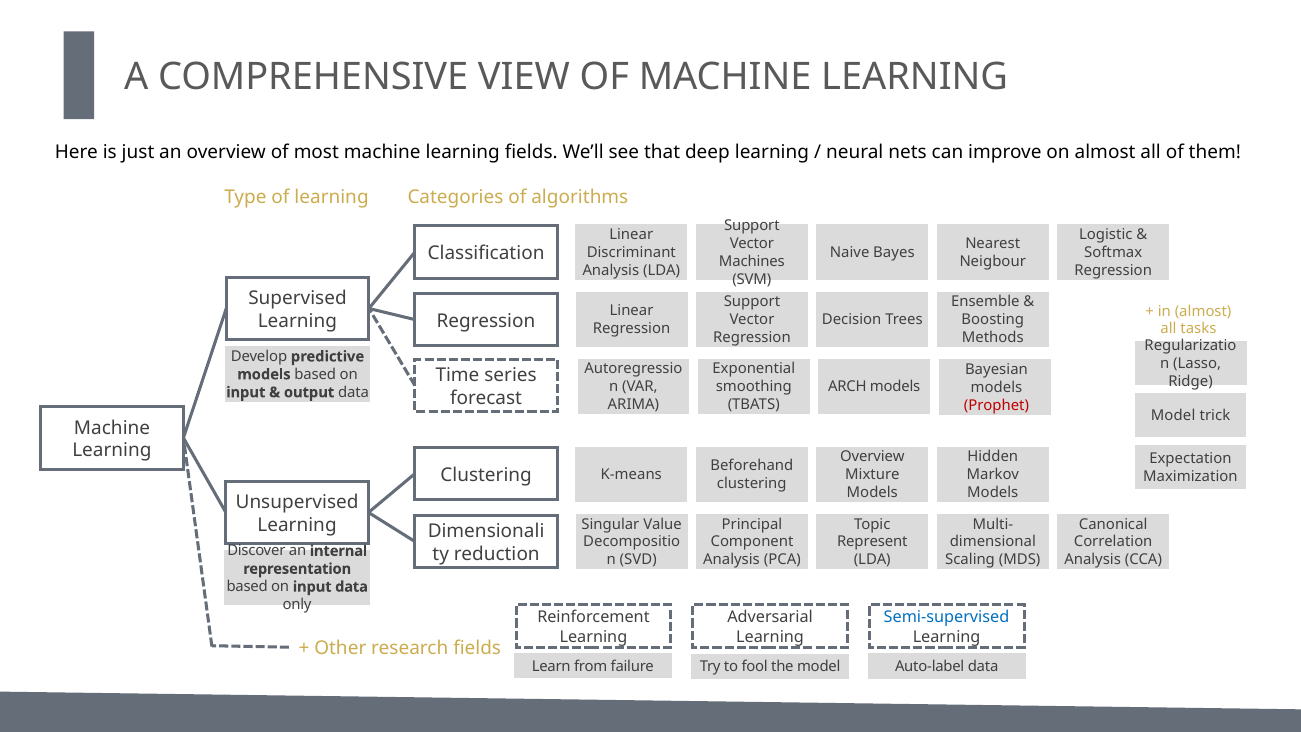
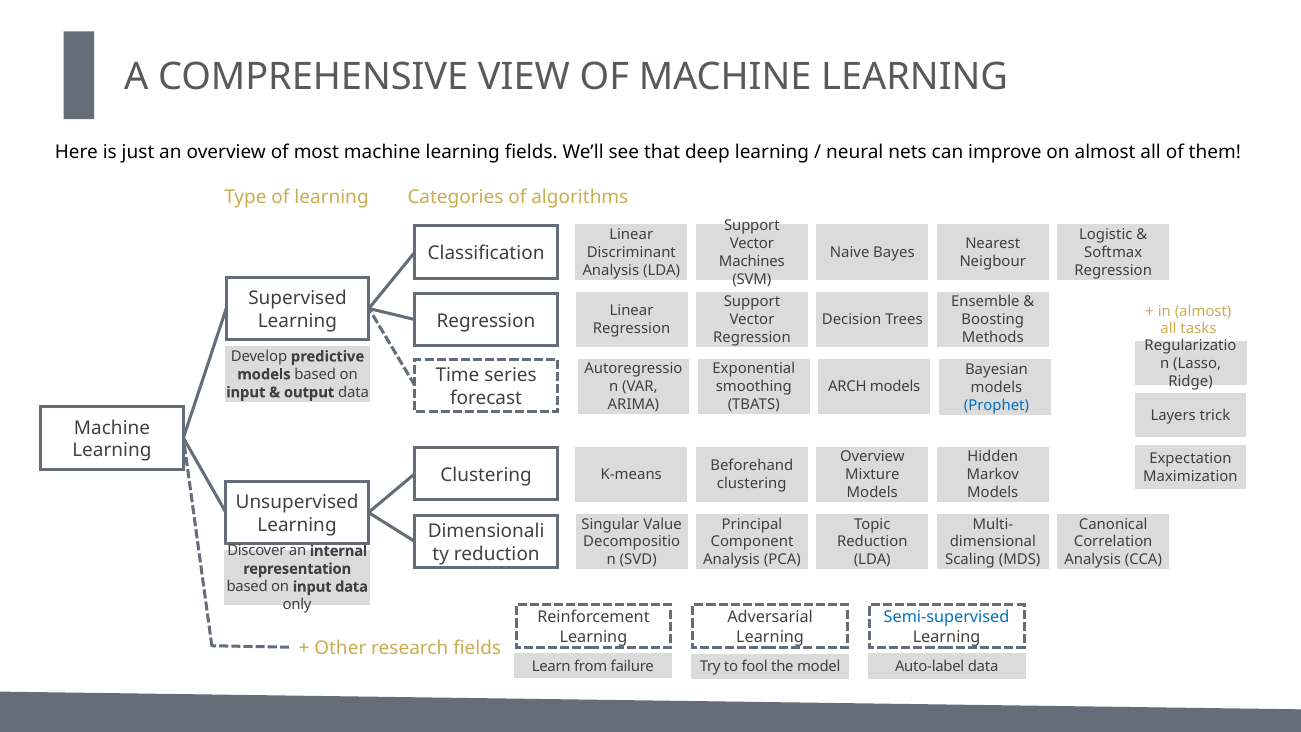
Prophet colour: red -> blue
Model at (1173, 416): Model -> Layers
Represent at (872, 542): Represent -> Reduction
